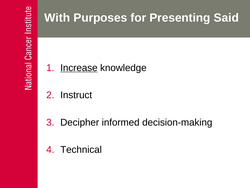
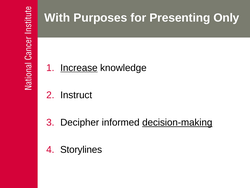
Said: Said -> Only
decision-making underline: none -> present
Technical: Technical -> Storylines
